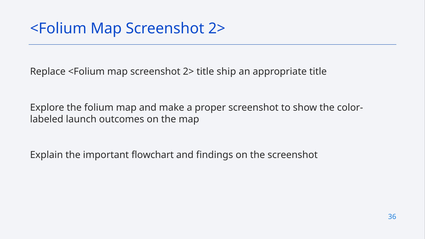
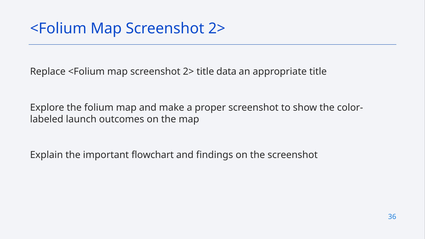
ship: ship -> data
